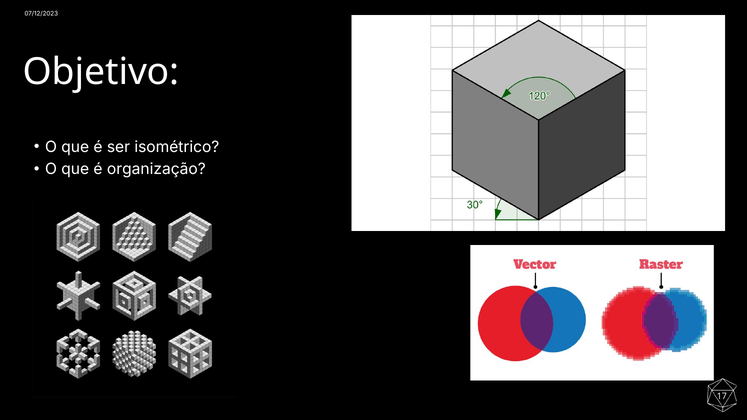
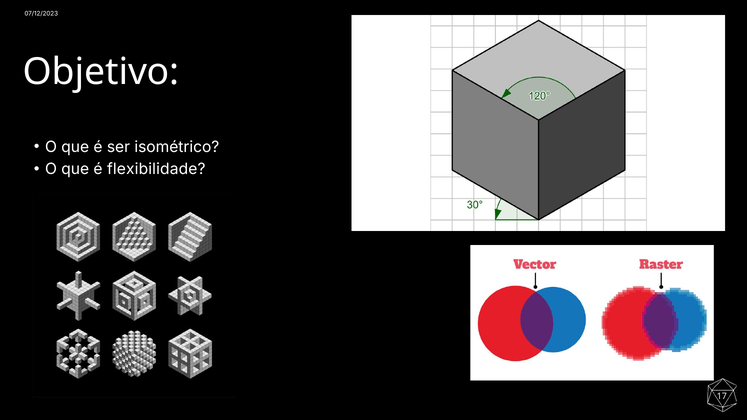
organização: organização -> flexibilidade
